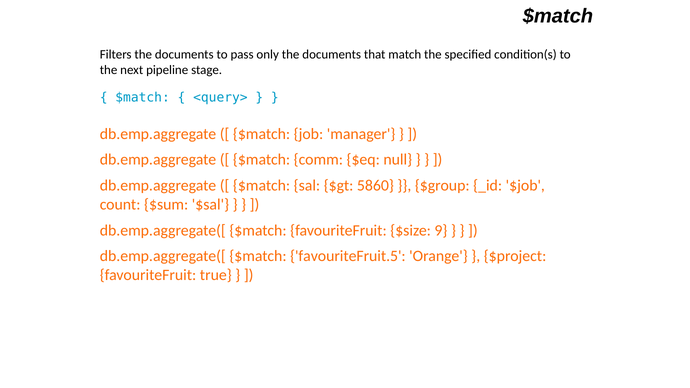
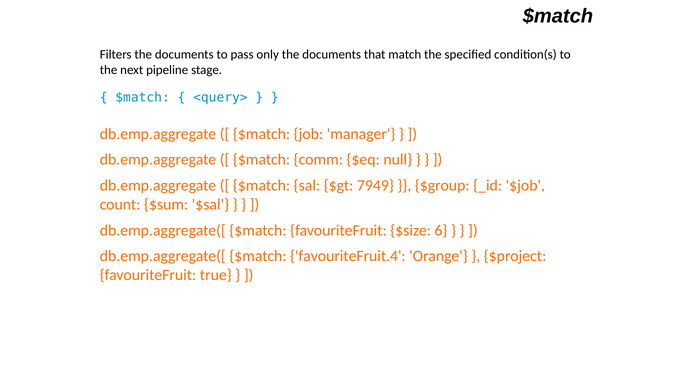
5860: 5860 -> 7949
9: 9 -> 6
favouriteFruit.5: favouriteFruit.5 -> favouriteFruit.4
